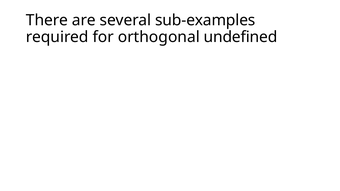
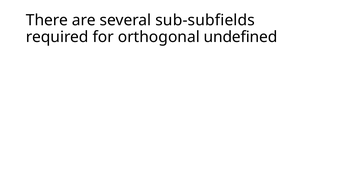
sub-examples: sub-examples -> sub-subfields
